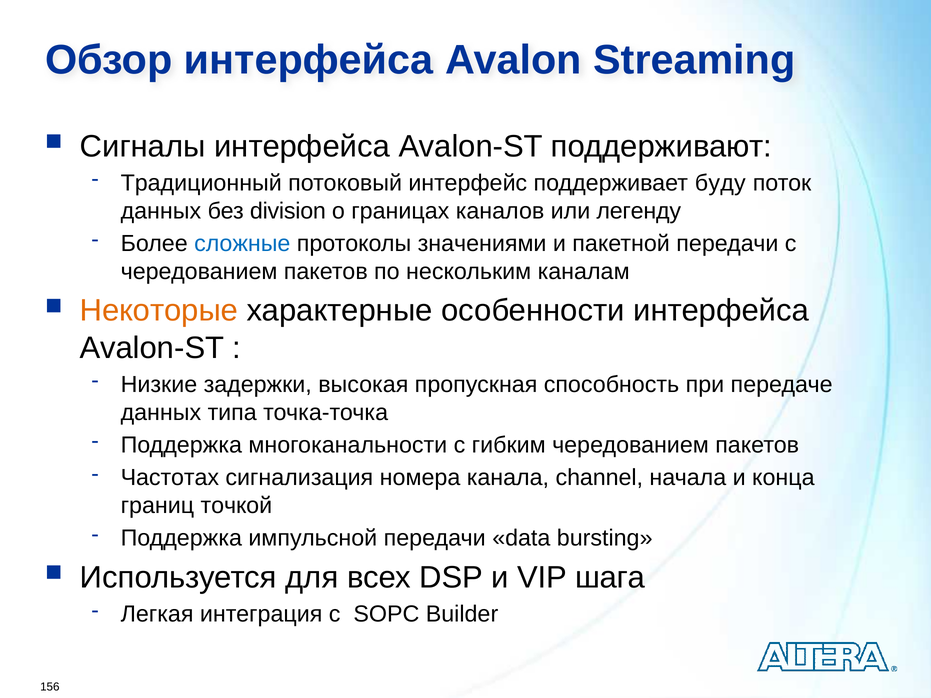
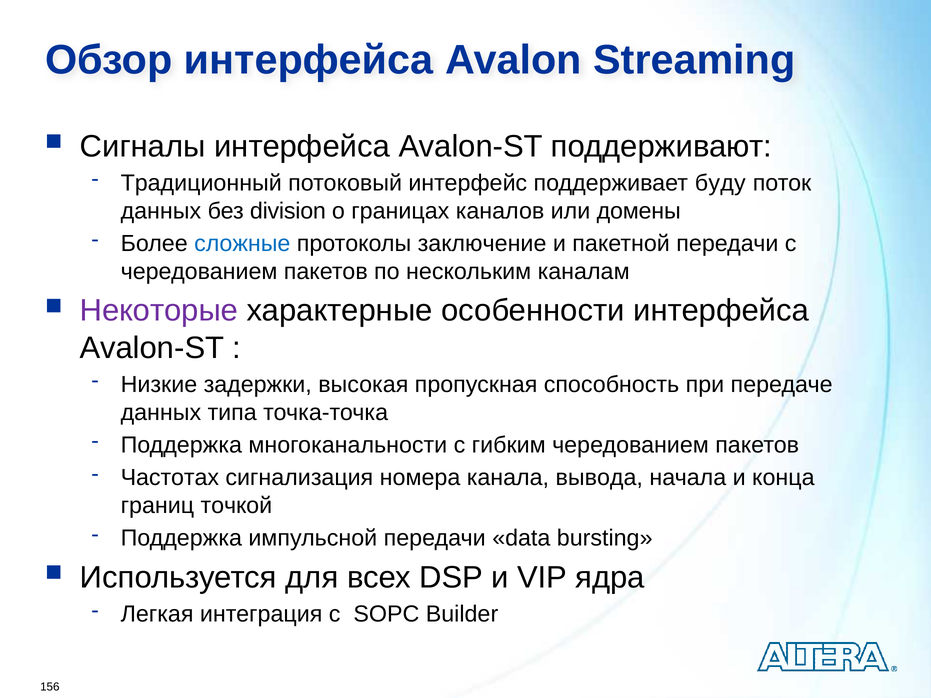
легенду: легенду -> домены
значениями: значениями -> заключение
Некоторые colour: orange -> purple
channel: channel -> вывода
шага: шага -> ядра
